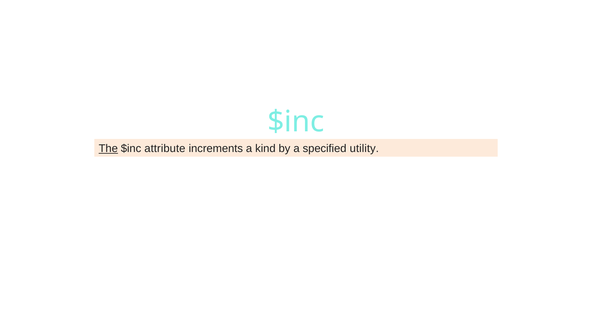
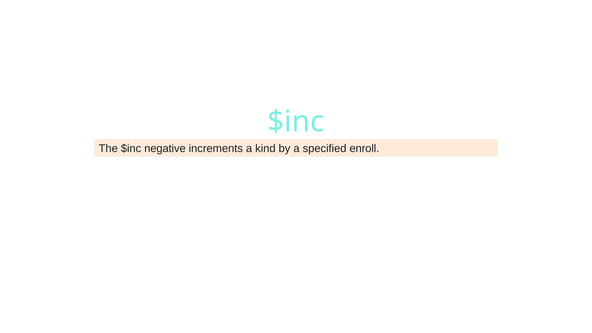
The underline: present -> none
attribute: attribute -> negative
utility: utility -> enroll
